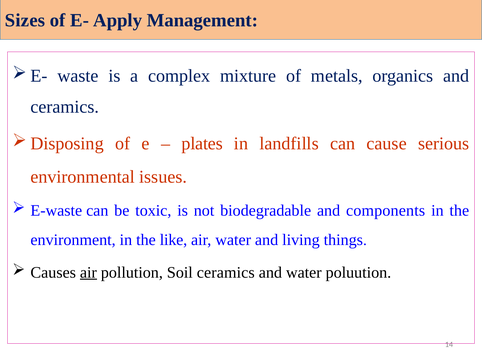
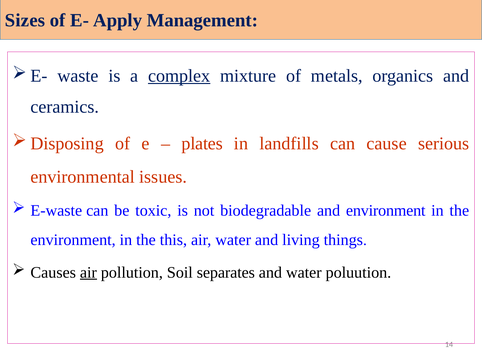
complex underline: none -> present
and components: components -> environment
like: like -> this
Soil ceramics: ceramics -> separates
